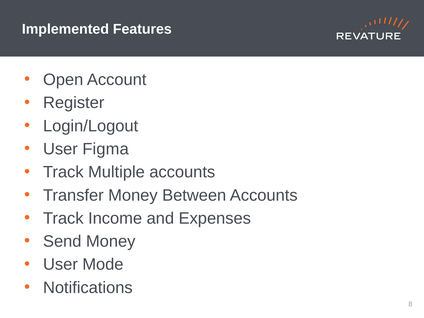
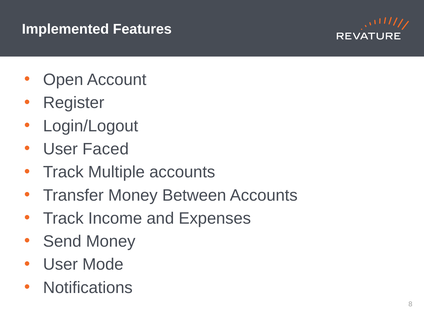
Figma: Figma -> Faced
